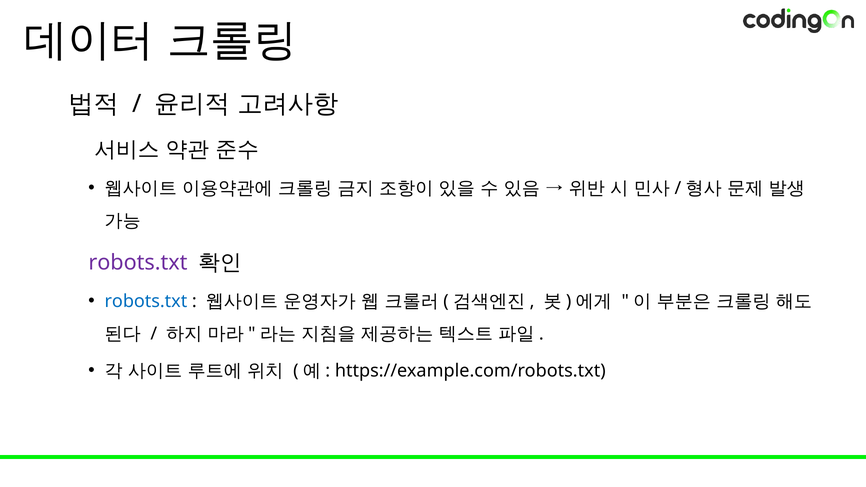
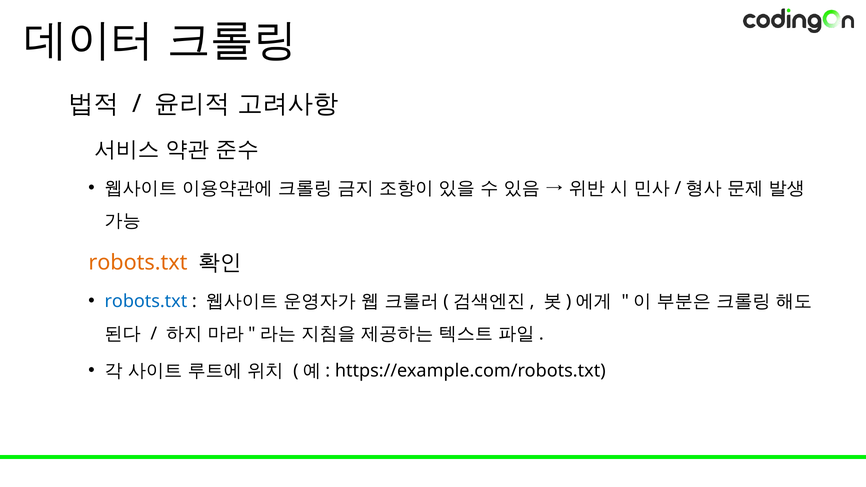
robots.txt at (138, 262) colour: purple -> orange
